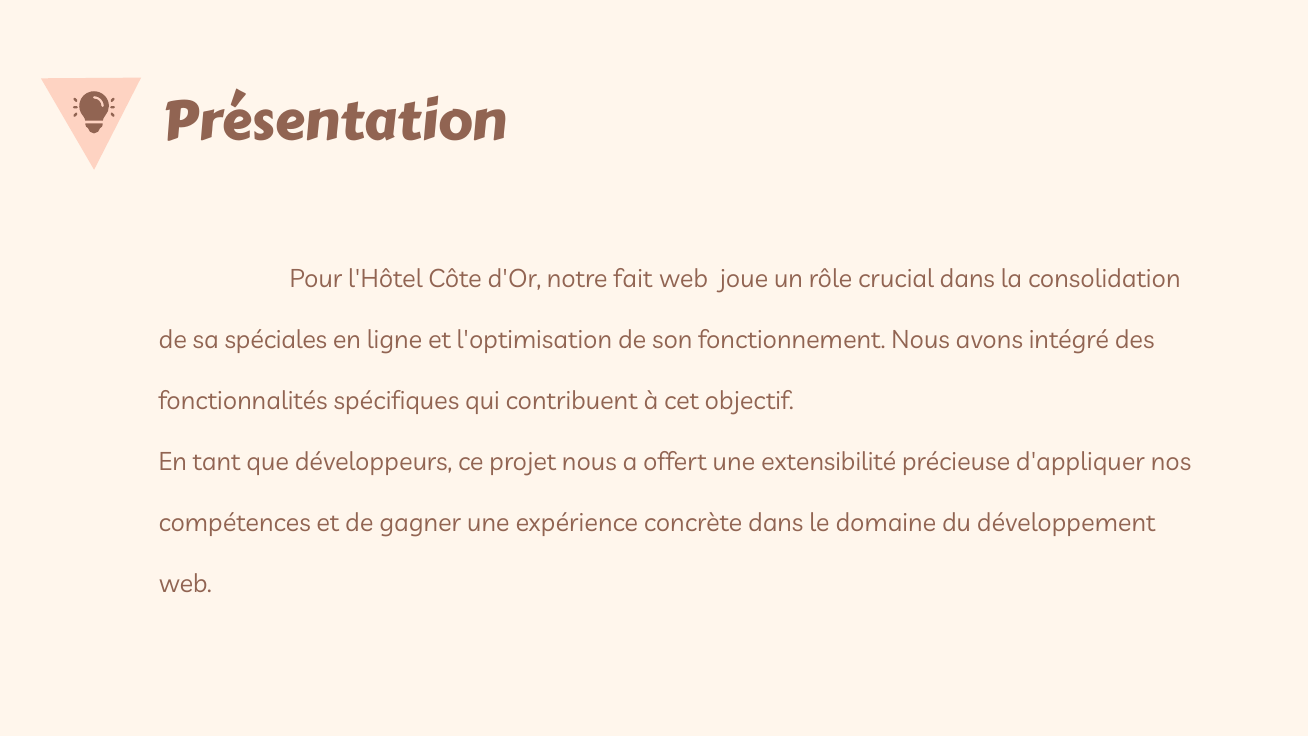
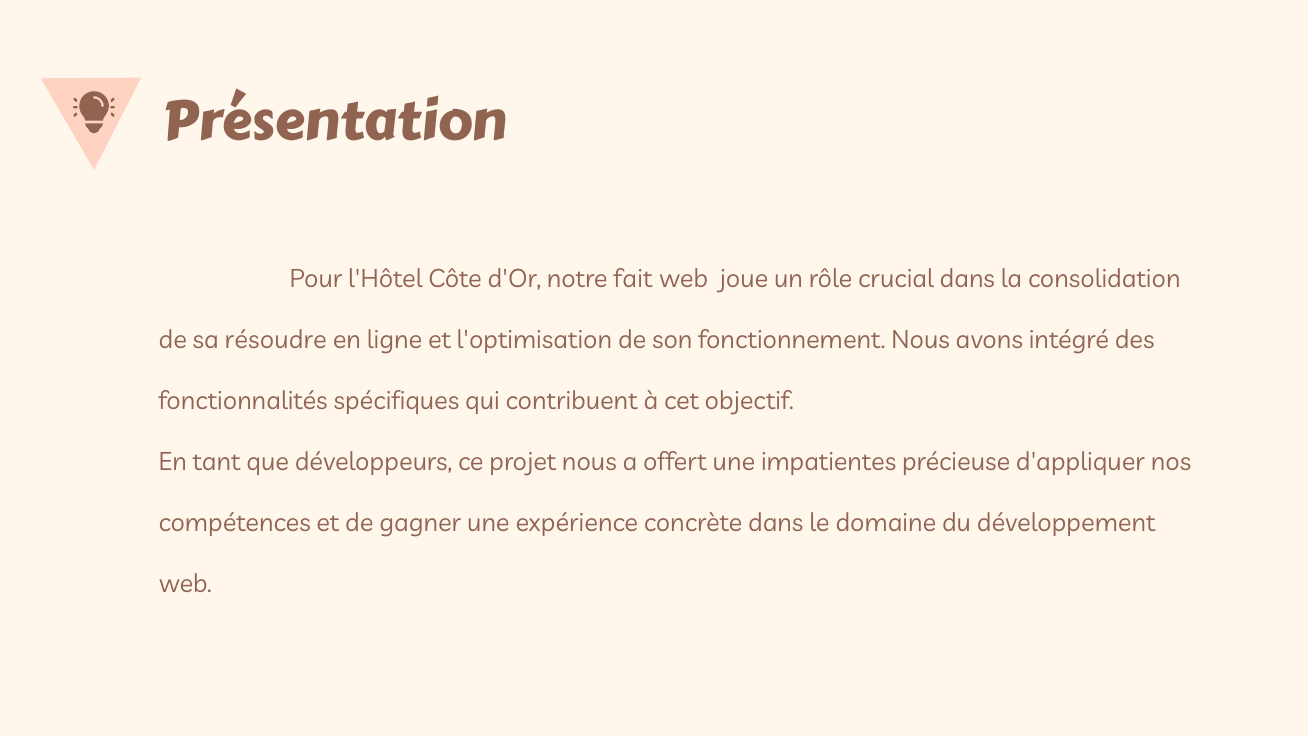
spéciales: spéciales -> résoudre
extensibilité: extensibilité -> impatientes
